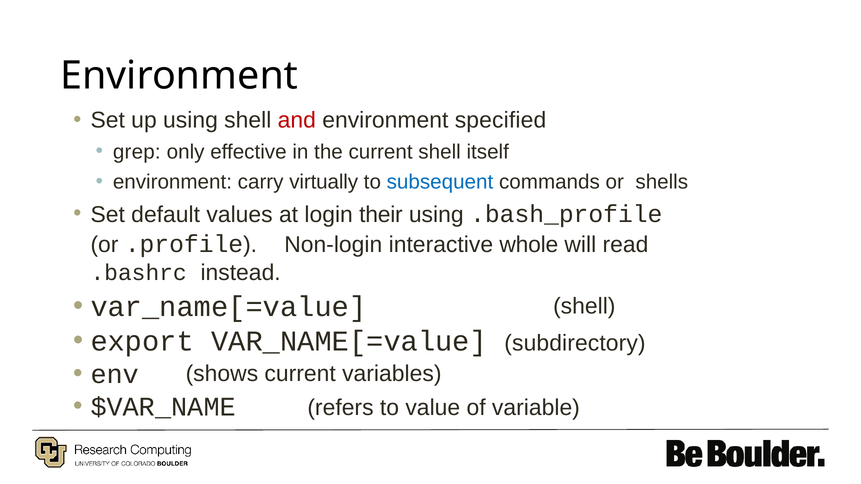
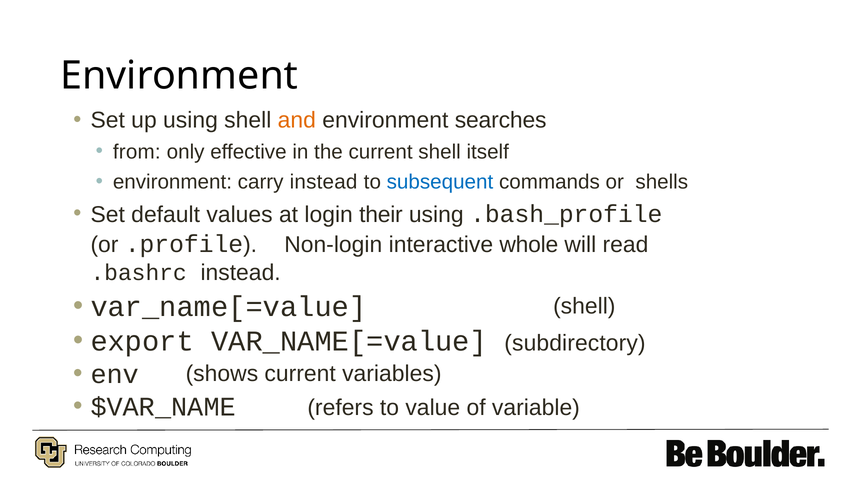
and colour: red -> orange
specified: specified -> searches
grep: grep -> from
carry virtually: virtually -> instead
